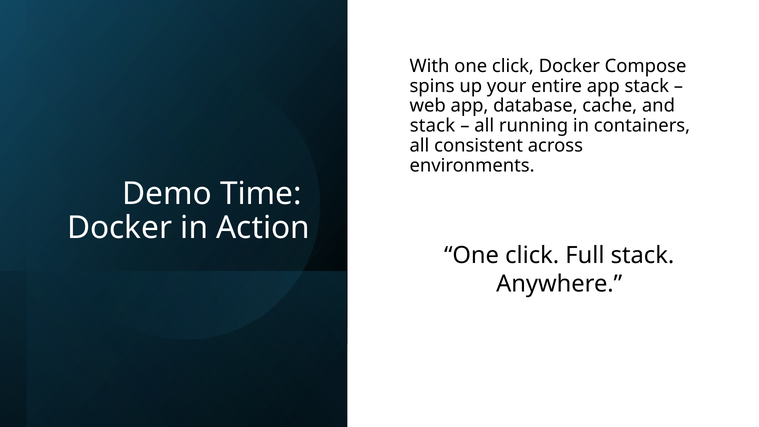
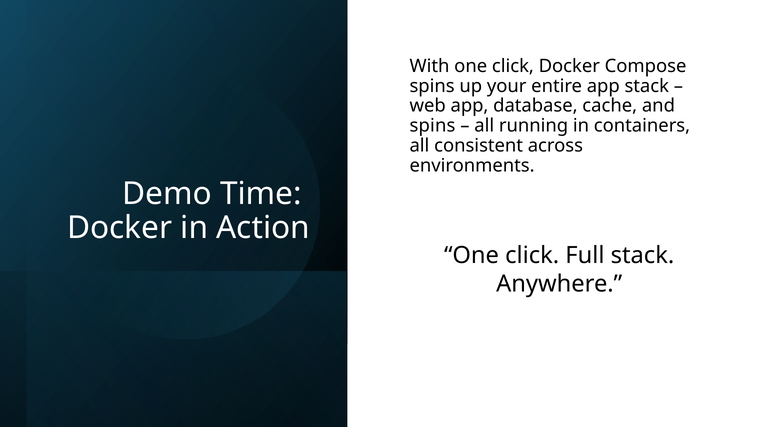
stack at (432, 126): stack -> spins
